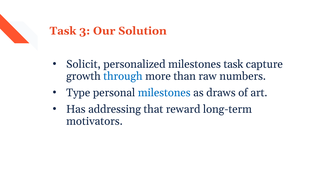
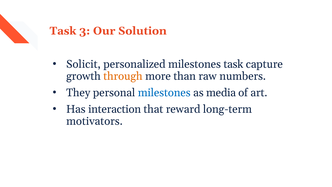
through colour: blue -> orange
Type: Type -> They
draws: draws -> media
addressing: addressing -> interaction
